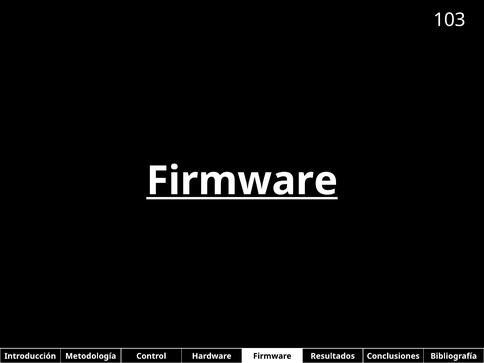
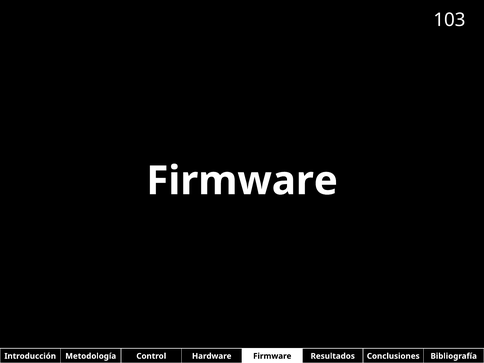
Firmware at (242, 181) underline: present -> none
